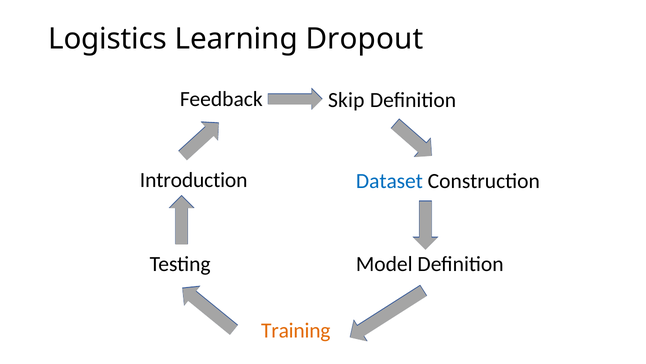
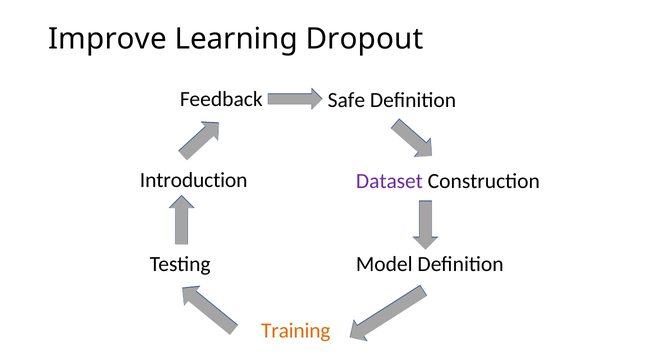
Logistics: Logistics -> Improve
Skip: Skip -> Safe
Dataset colour: blue -> purple
